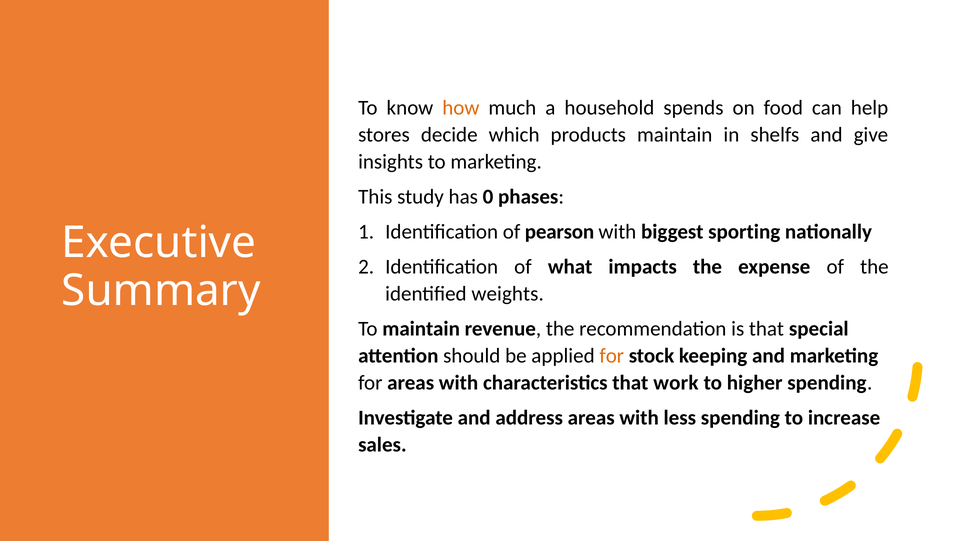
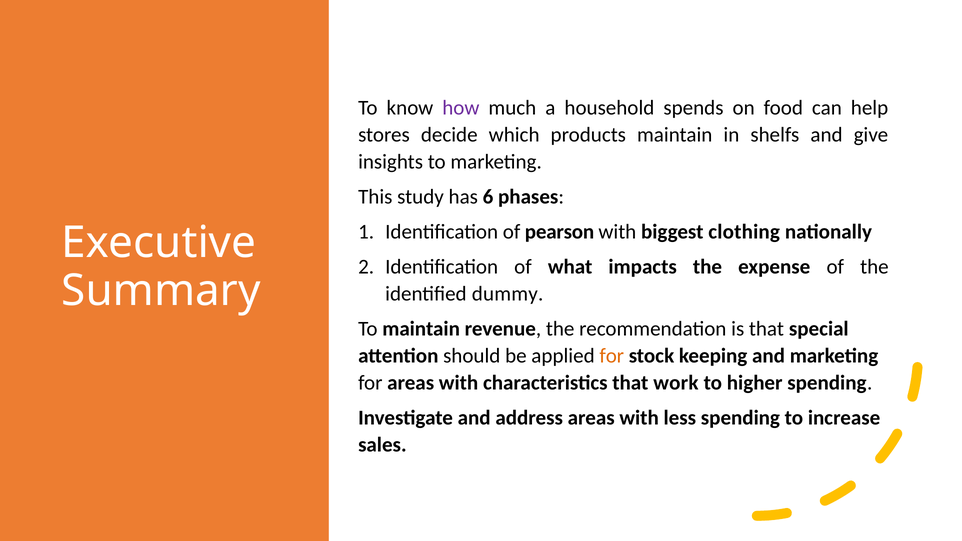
how colour: orange -> purple
0: 0 -> 6
sporting: sporting -> clothing
weights: weights -> dummy
